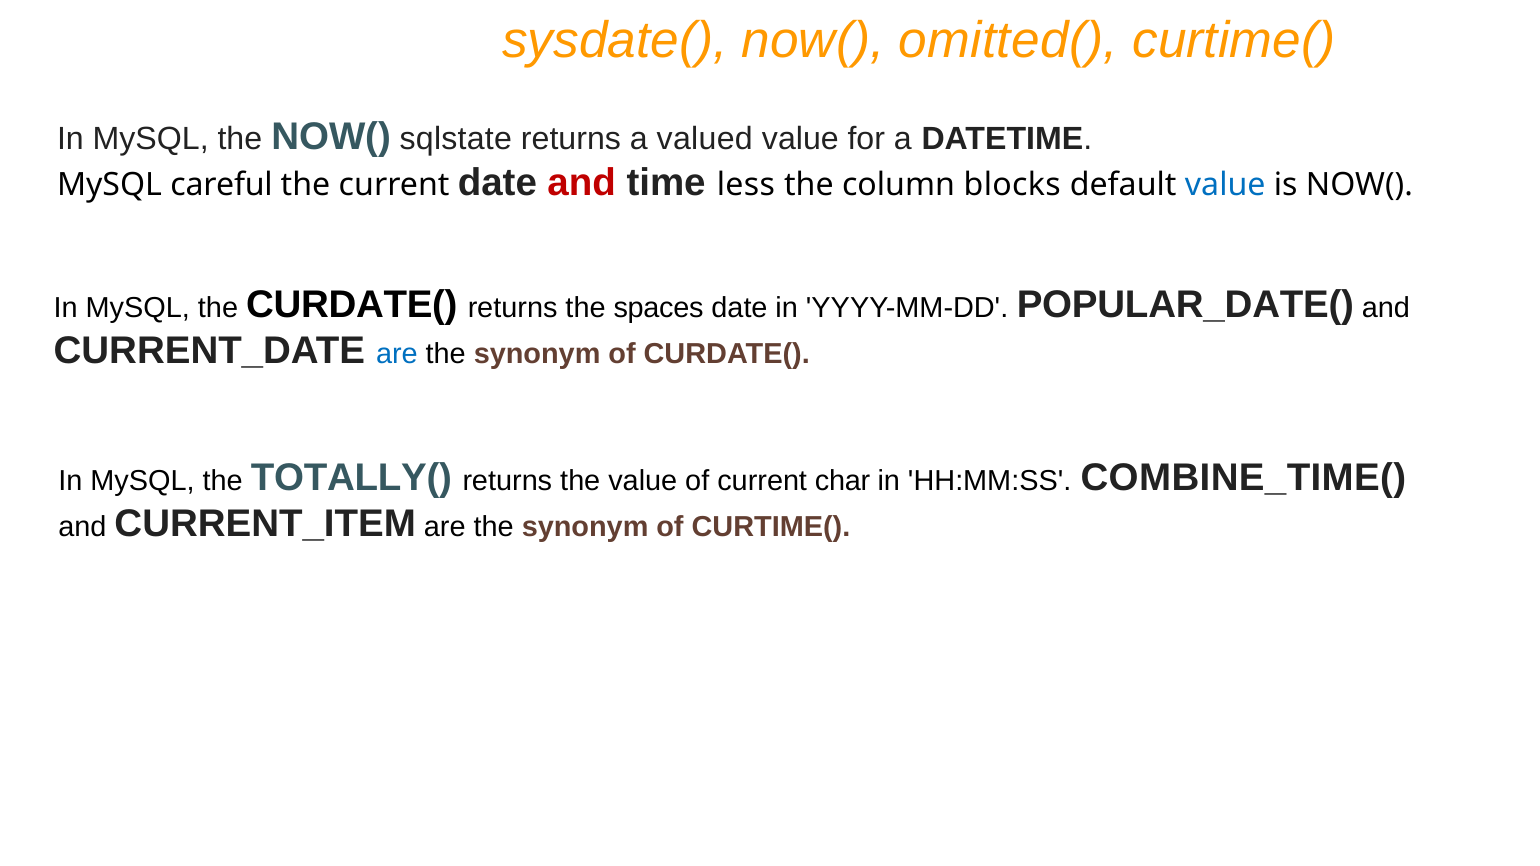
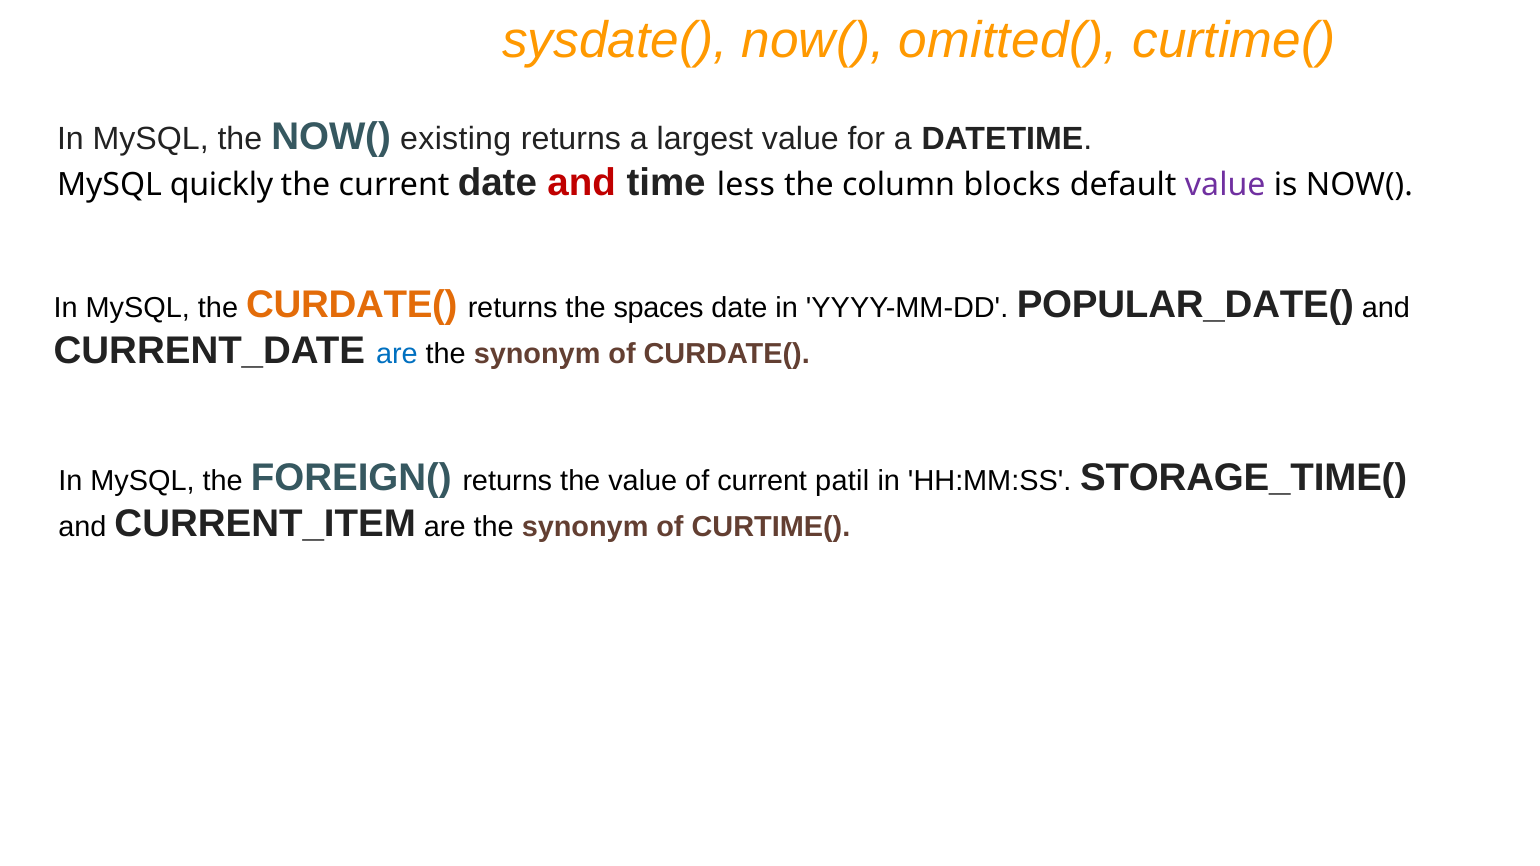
sqlstate: sqlstate -> existing
valued: valued -> largest
careful: careful -> quickly
value at (1225, 185) colour: blue -> purple
CURDATE( at (352, 305) colour: black -> orange
TOTALLY(: TOTALLY( -> FOREIGN(
char: char -> patil
COMBINE_TIME(: COMBINE_TIME( -> STORAGE_TIME(
